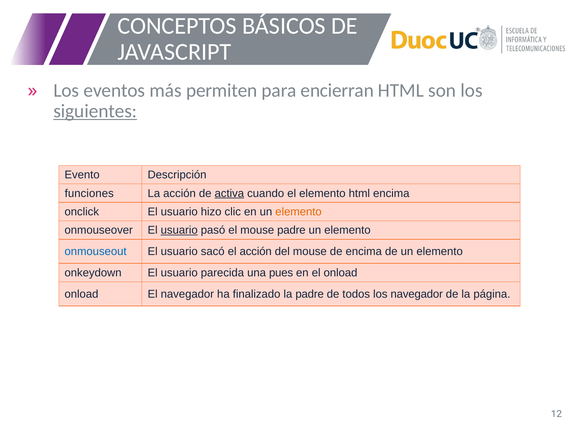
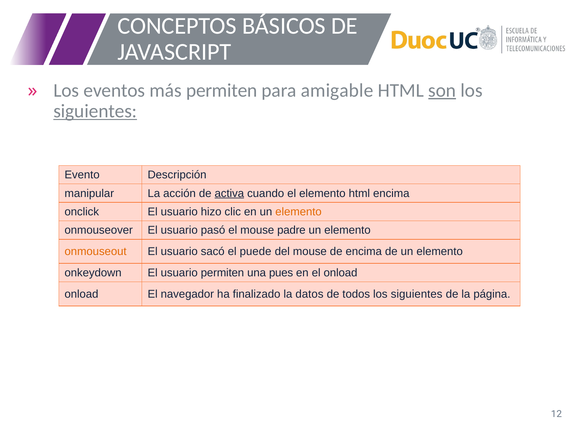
encierran: encierran -> amigable
son underline: none -> present
funciones: funciones -> manipular
usuario at (179, 230) underline: present -> none
onmouseout colour: blue -> orange
el acción: acción -> puede
usuario parecida: parecida -> permiten
la padre: padre -> datos
todos los navegador: navegador -> siguientes
